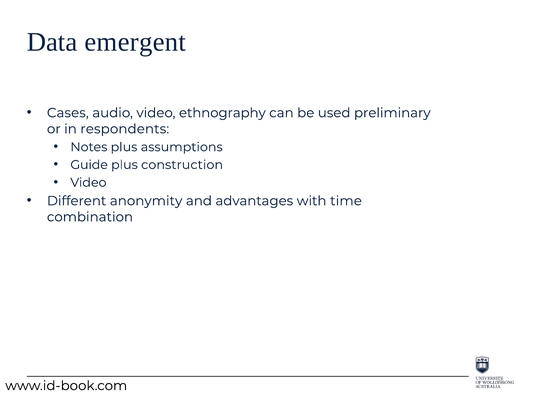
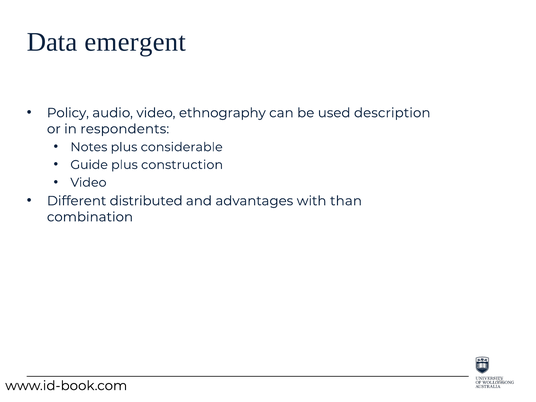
Cases: Cases -> Policy
preliminary: preliminary -> description
assumptions: assumptions -> considerable
anonymity: anonymity -> distributed
time: time -> than
